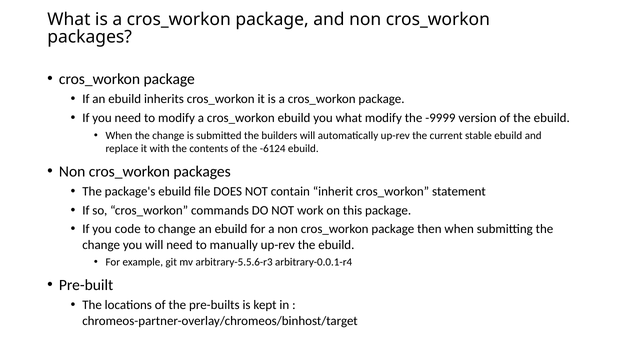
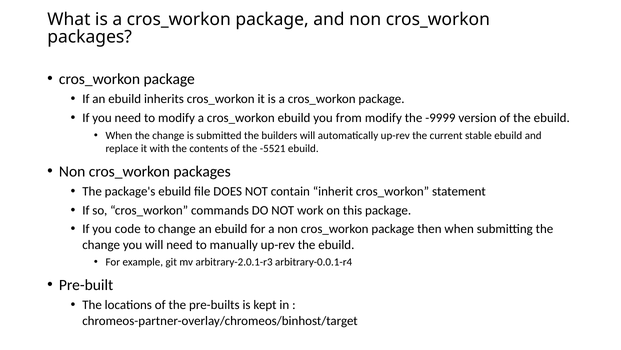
you what: what -> from
-6124: -6124 -> -5521
arbitrary-5.5.6-r3: arbitrary-5.5.6-r3 -> arbitrary-2.0.1-r3
